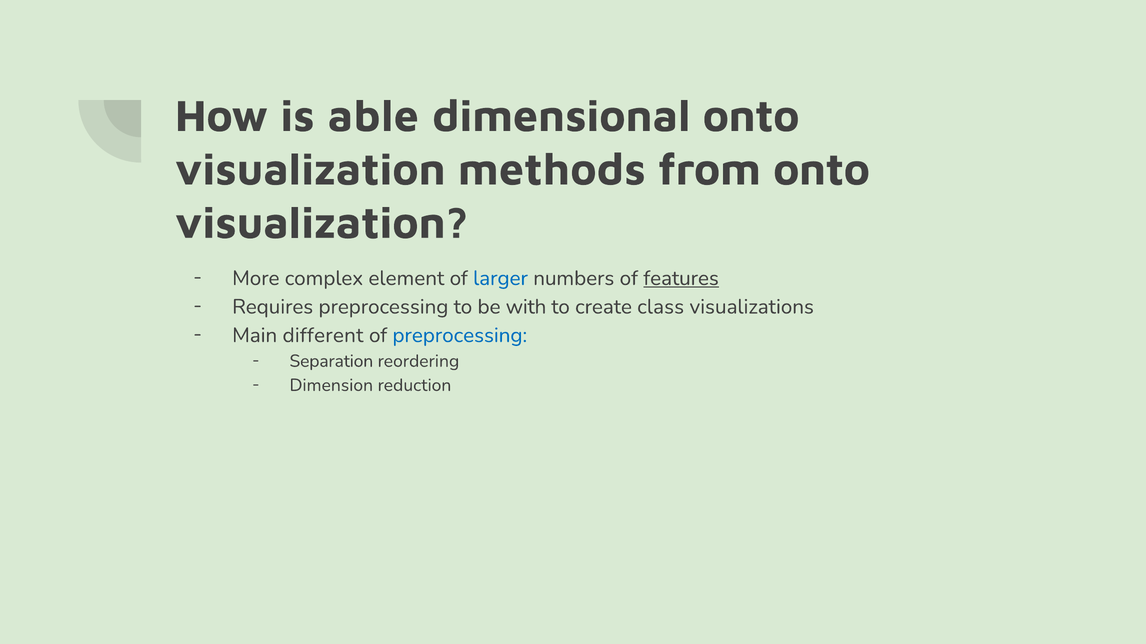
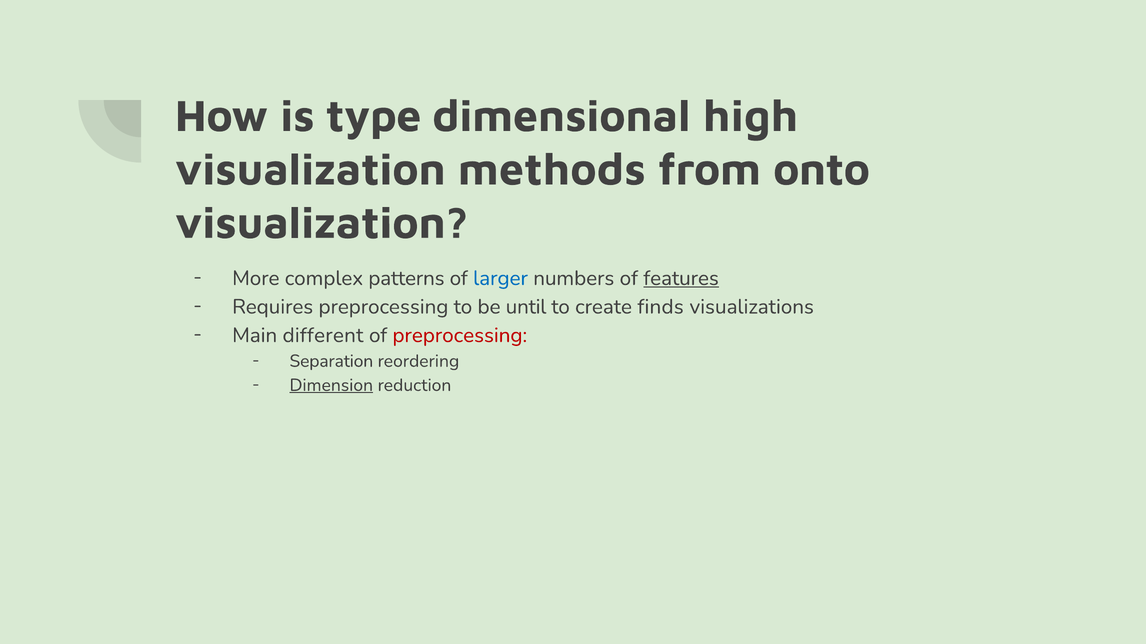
able: able -> type
dimensional onto: onto -> high
element: element -> patterns
with: with -> until
class: class -> finds
preprocessing at (460, 336) colour: blue -> red
Dimension underline: none -> present
